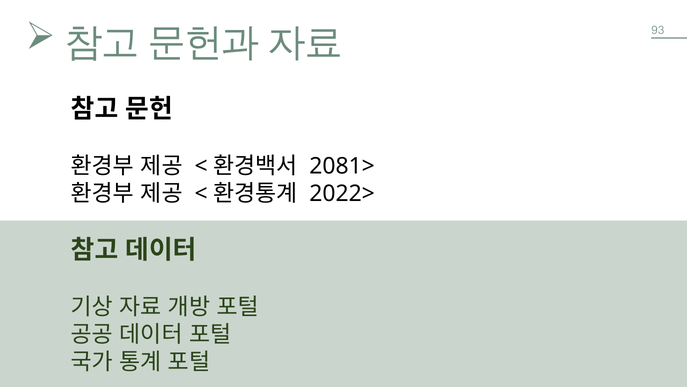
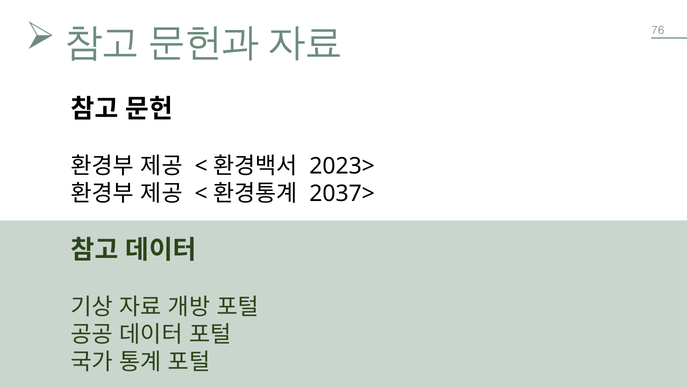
93: 93 -> 76
2081>: 2081> -> 2023>
2022>: 2022> -> 2037>
